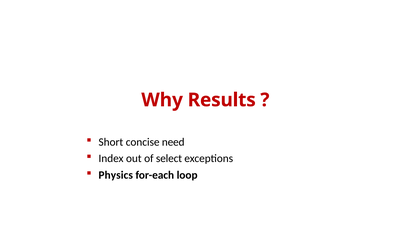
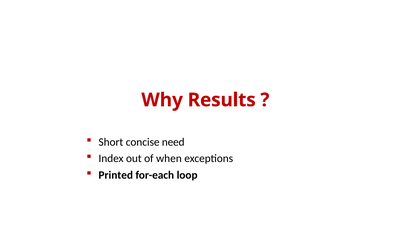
select: select -> when
Physics: Physics -> Printed
